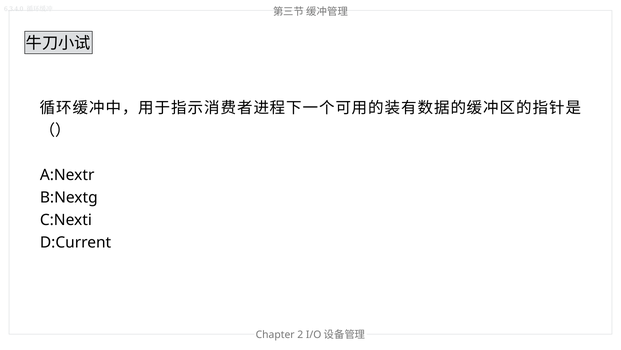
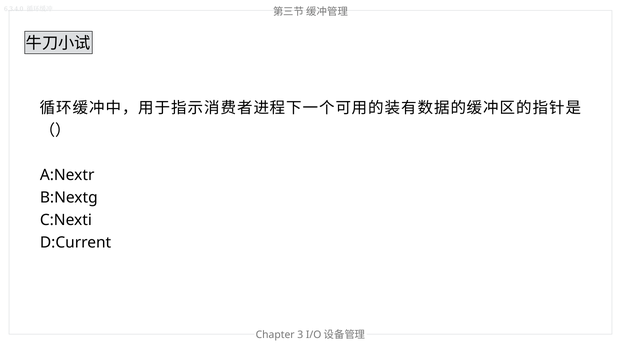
2: 2 -> 3
